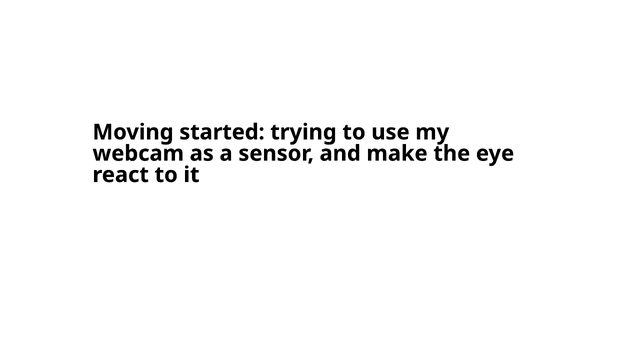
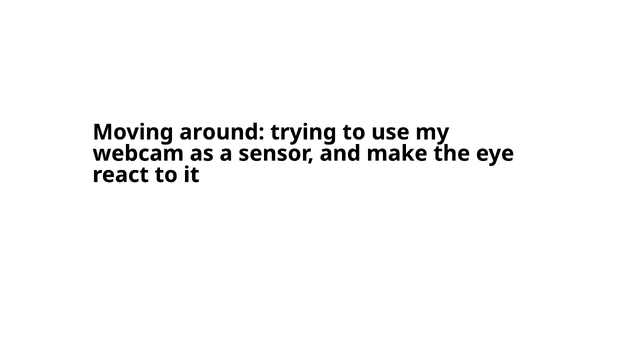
started: started -> around
